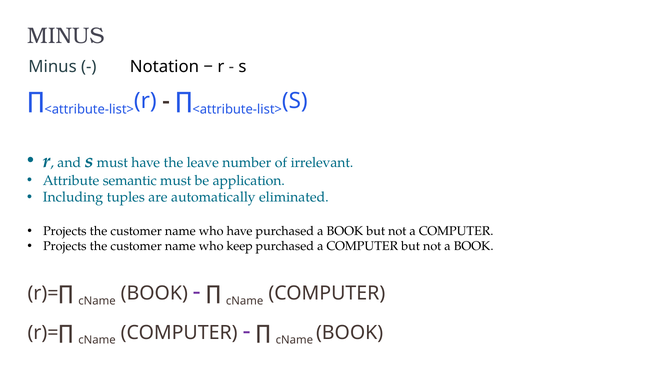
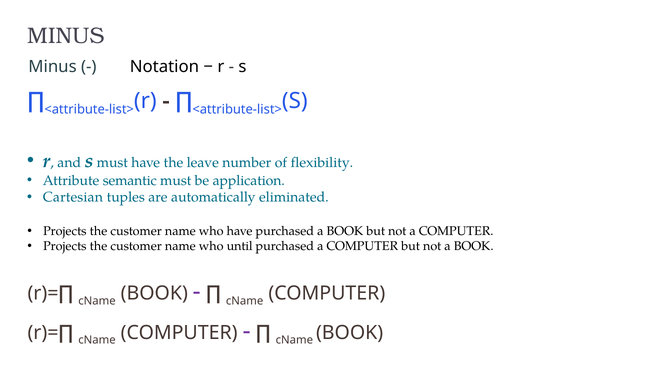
irrelevant: irrelevant -> flexibility
Including: Including -> Cartesian
keep: keep -> until
